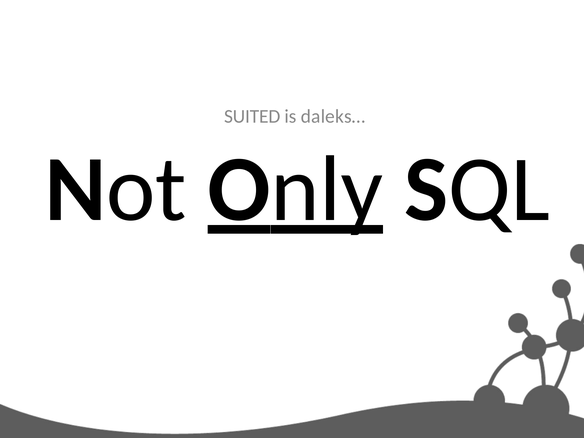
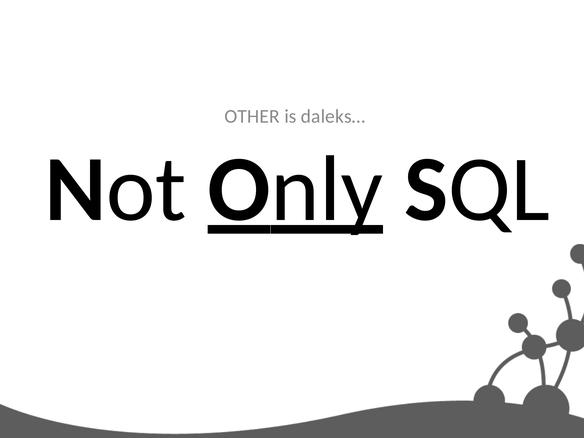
SUITED: SUITED -> OTHER
